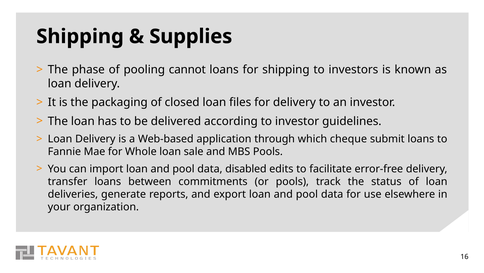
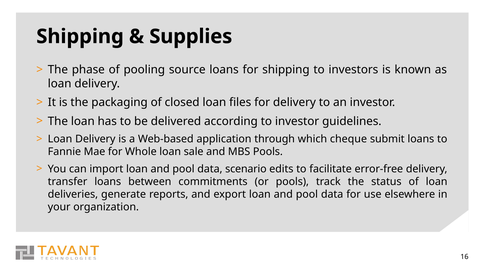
cannot: cannot -> source
disabled: disabled -> scenario
